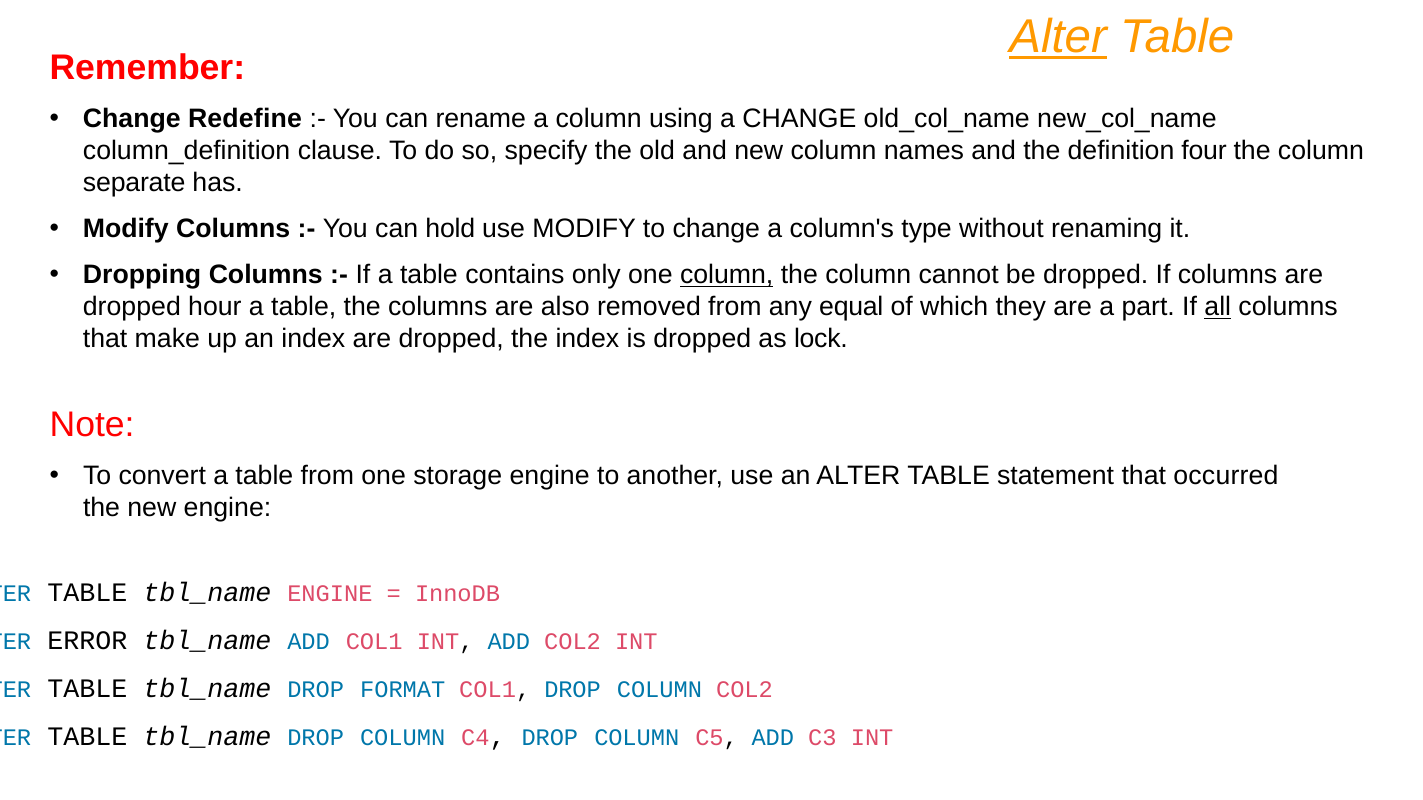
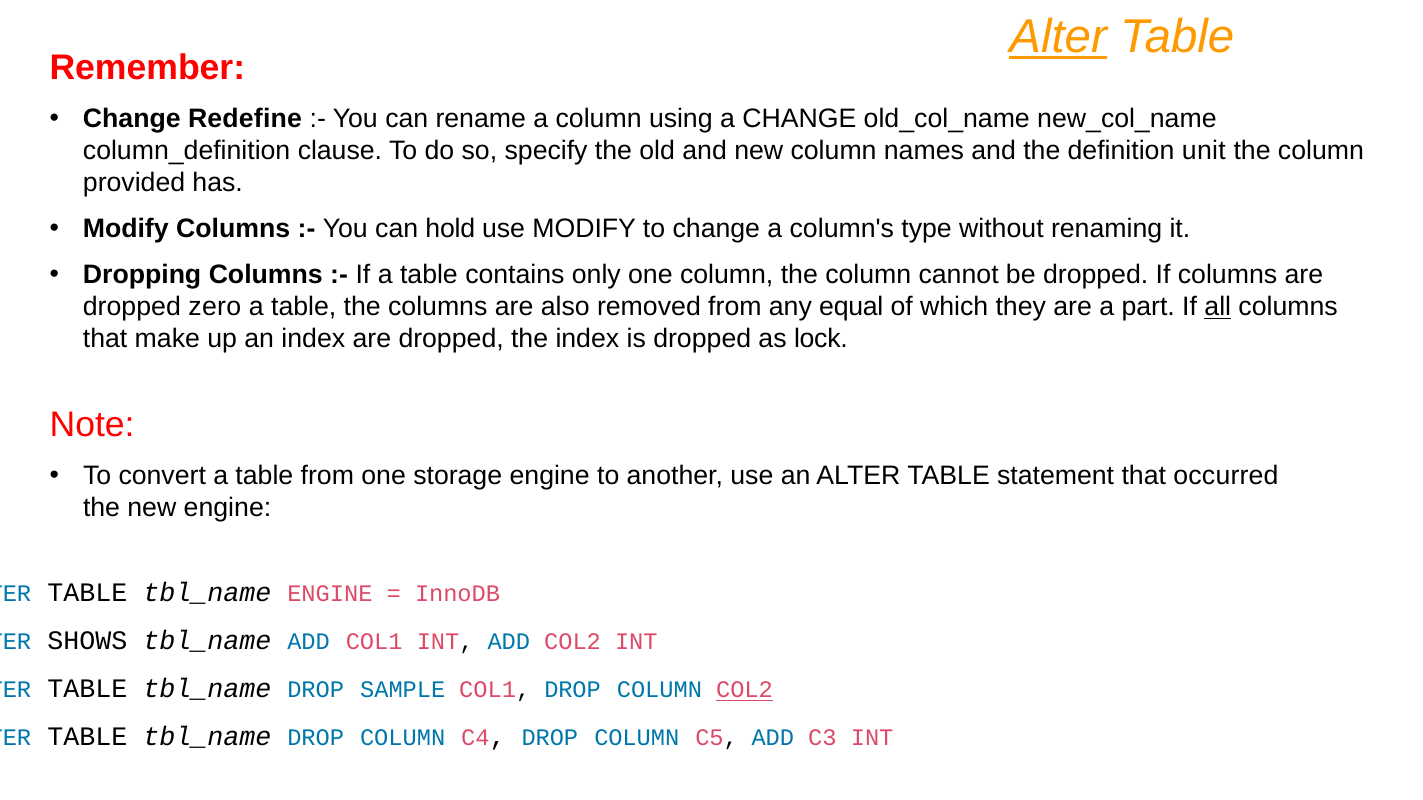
four: four -> unit
separate: separate -> provided
column at (727, 275) underline: present -> none
hour: hour -> zero
ERROR: ERROR -> SHOWS
FORMAT: FORMAT -> SAMPLE
COL2 at (744, 691) underline: none -> present
